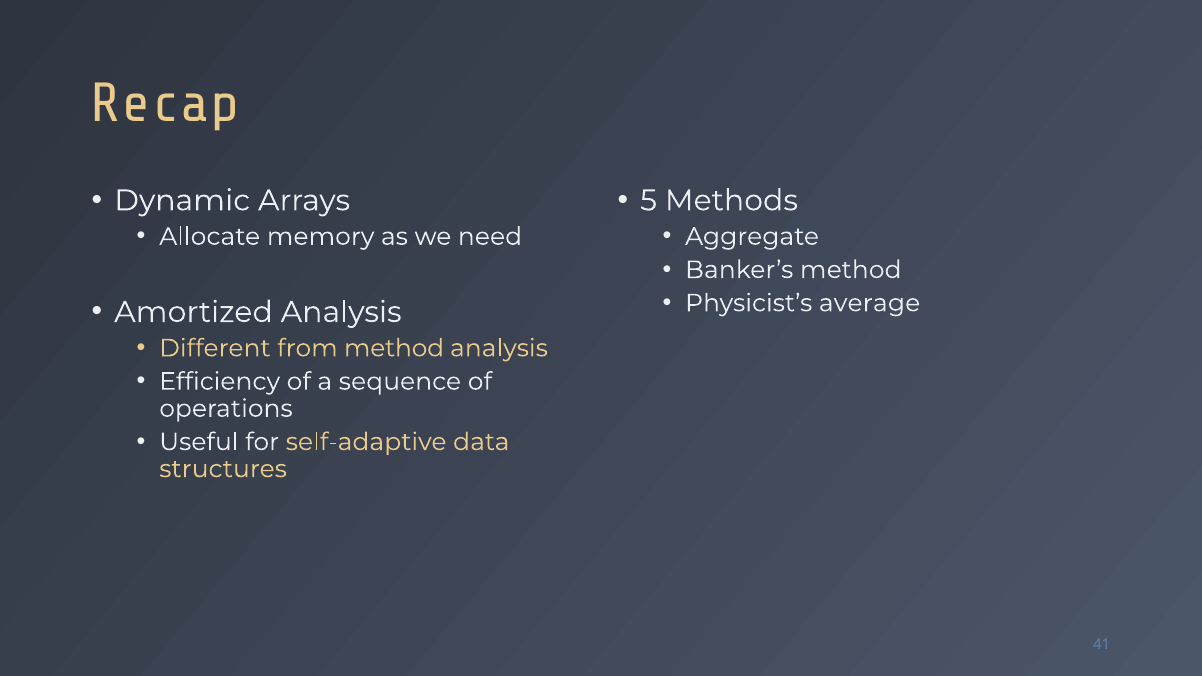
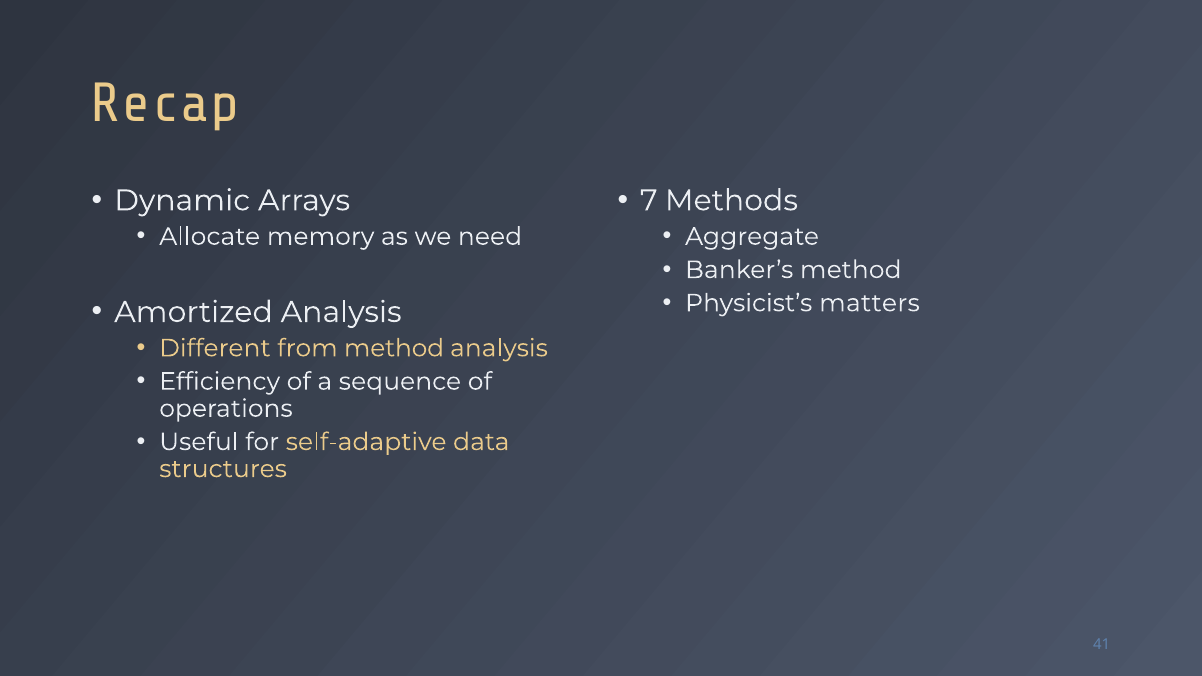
5: 5 -> 7
average: average -> matters
